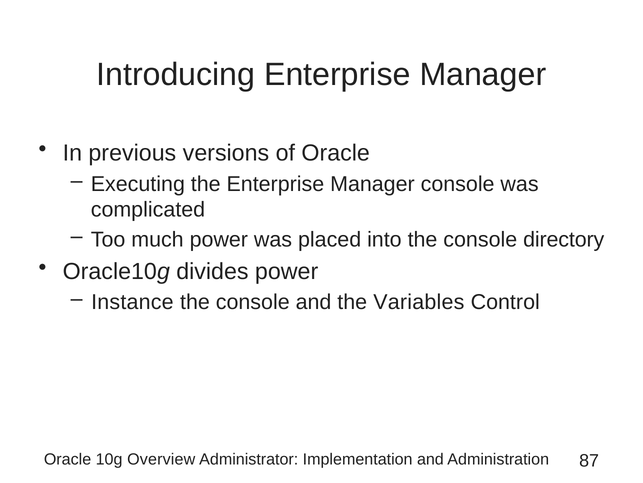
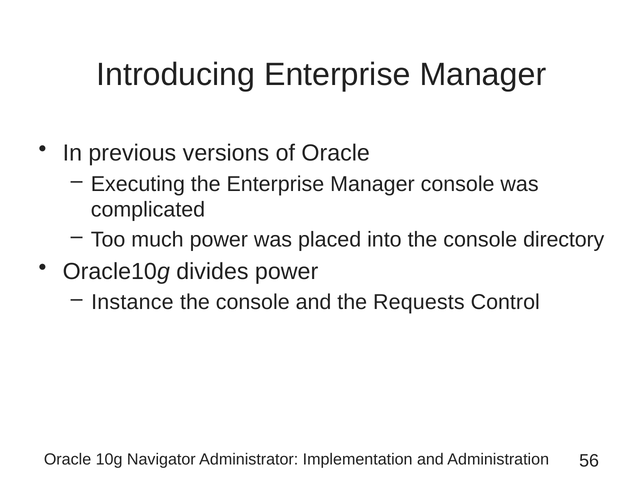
Variables: Variables -> Requests
Overview: Overview -> Navigator
87: 87 -> 56
